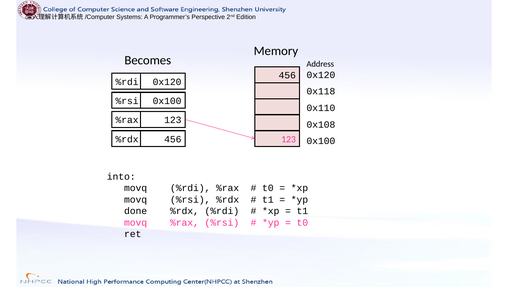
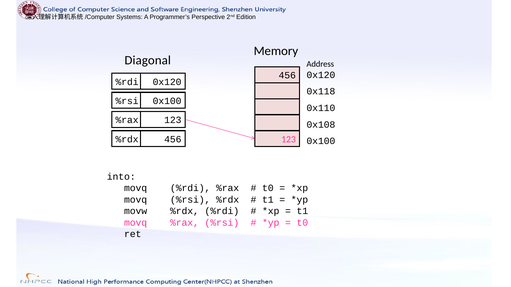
Becomes: Becomes -> Diagonal
done: done -> movw
